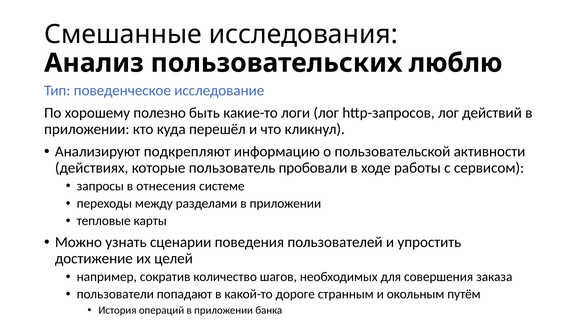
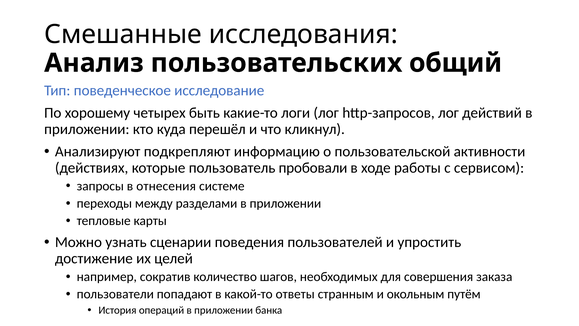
люблю: люблю -> общий
полезно: полезно -> четырех
дороге: дороге -> ответы
